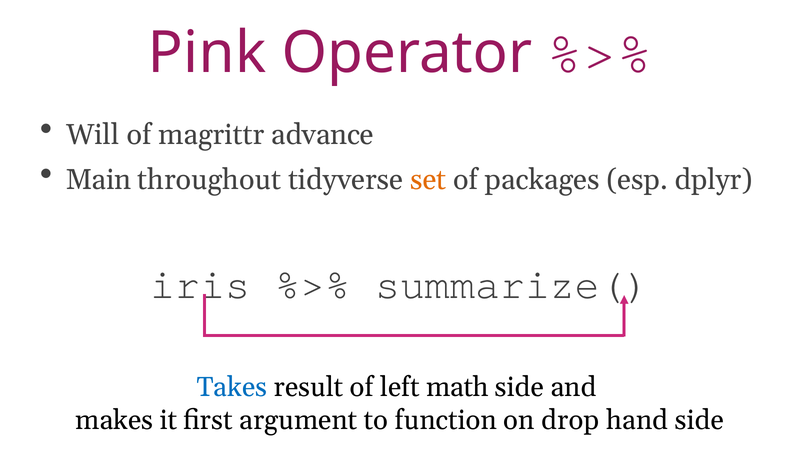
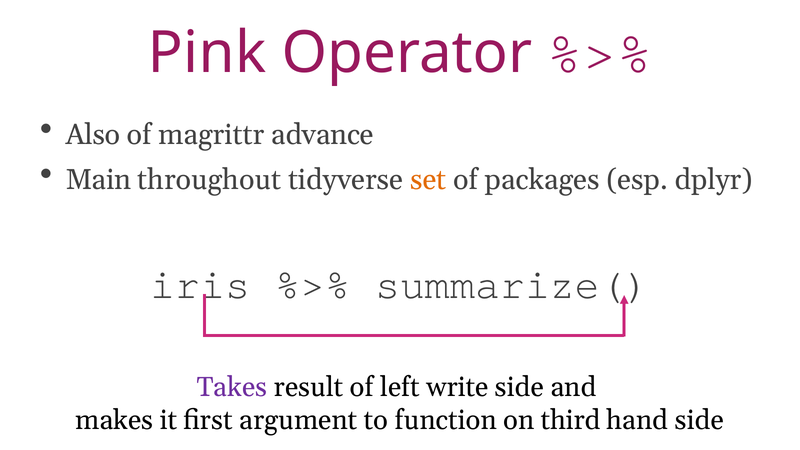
Will: Will -> Also
Takes colour: blue -> purple
math: math -> write
drop: drop -> third
